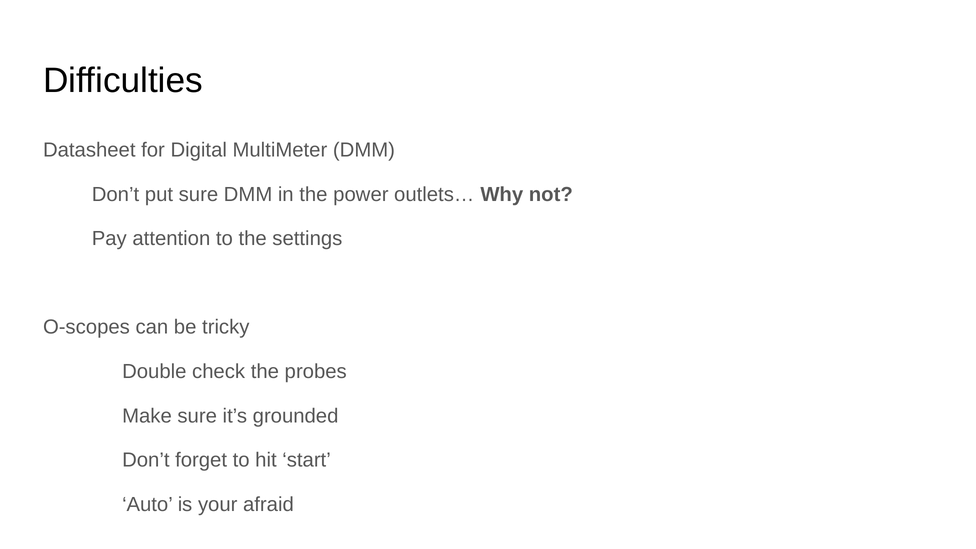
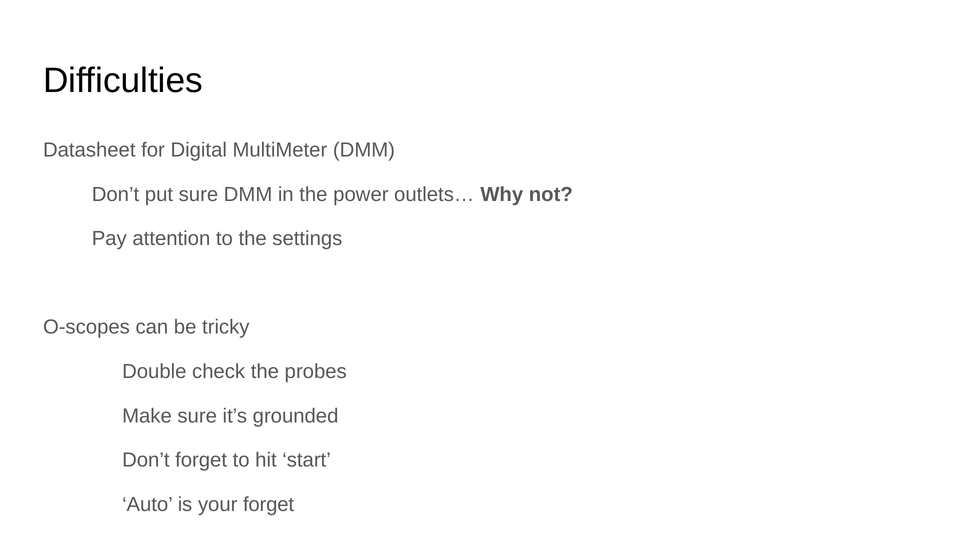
your afraid: afraid -> forget
